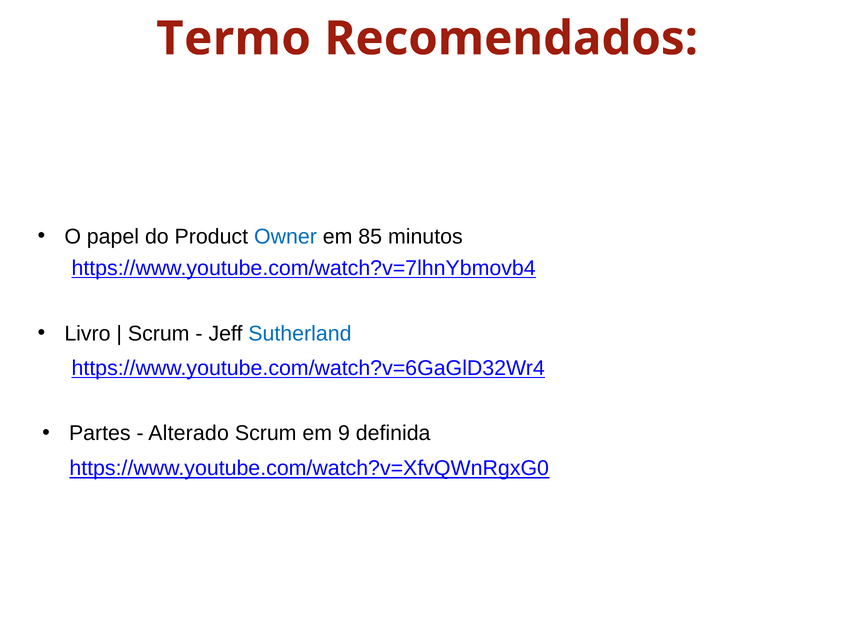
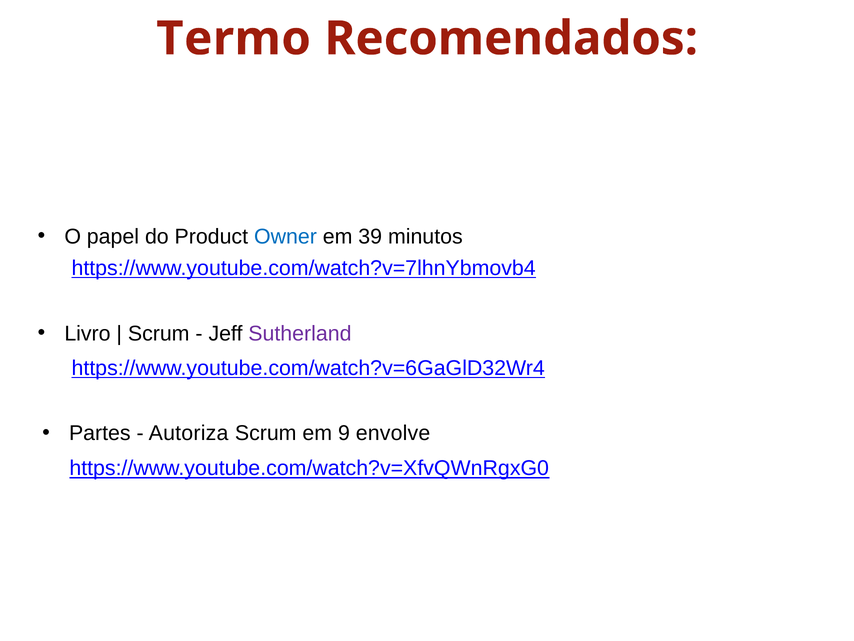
85: 85 -> 39
Sutherland colour: blue -> purple
Alterado: Alterado -> Autoriza
definida: definida -> envolve
